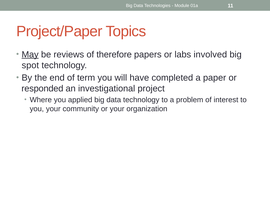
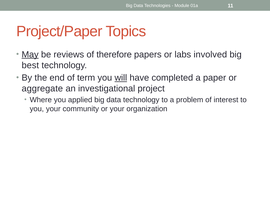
spot: spot -> best
will underline: none -> present
responded: responded -> aggregate
